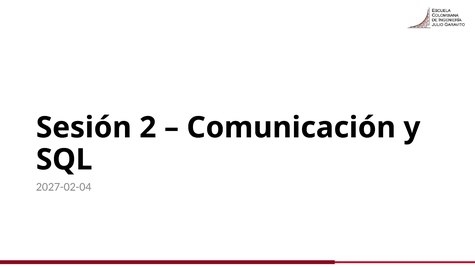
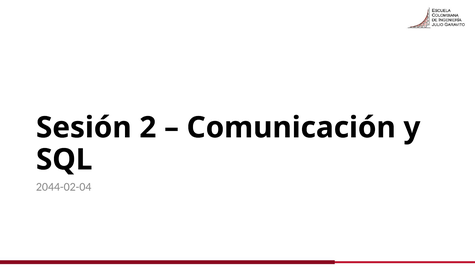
2027-02-04: 2027-02-04 -> 2044-02-04
